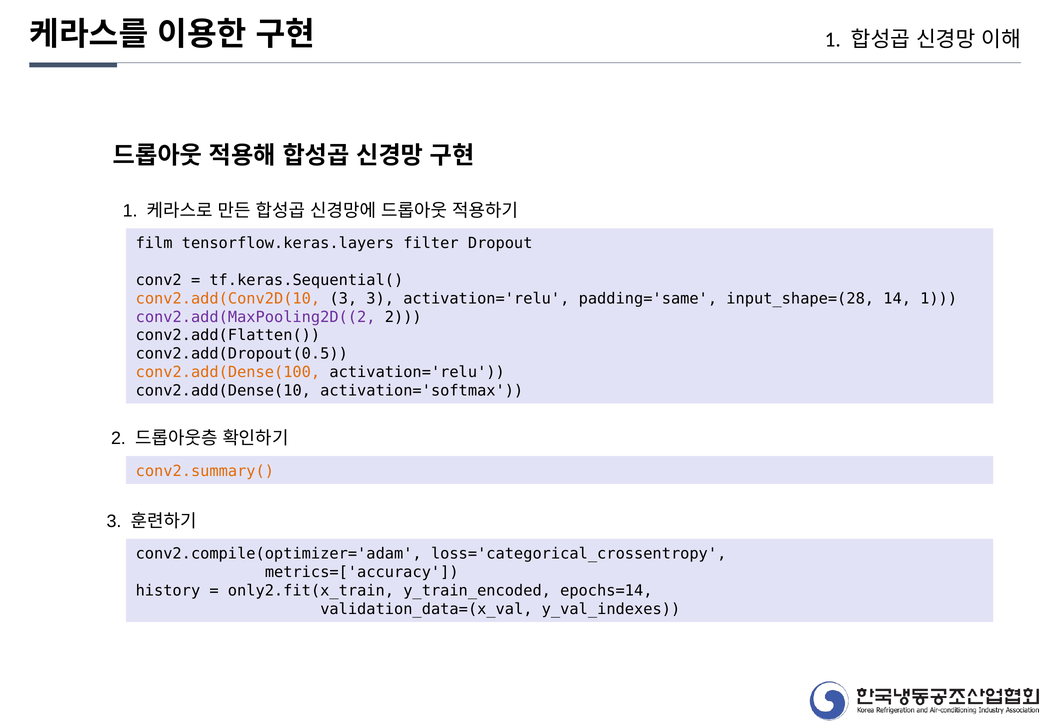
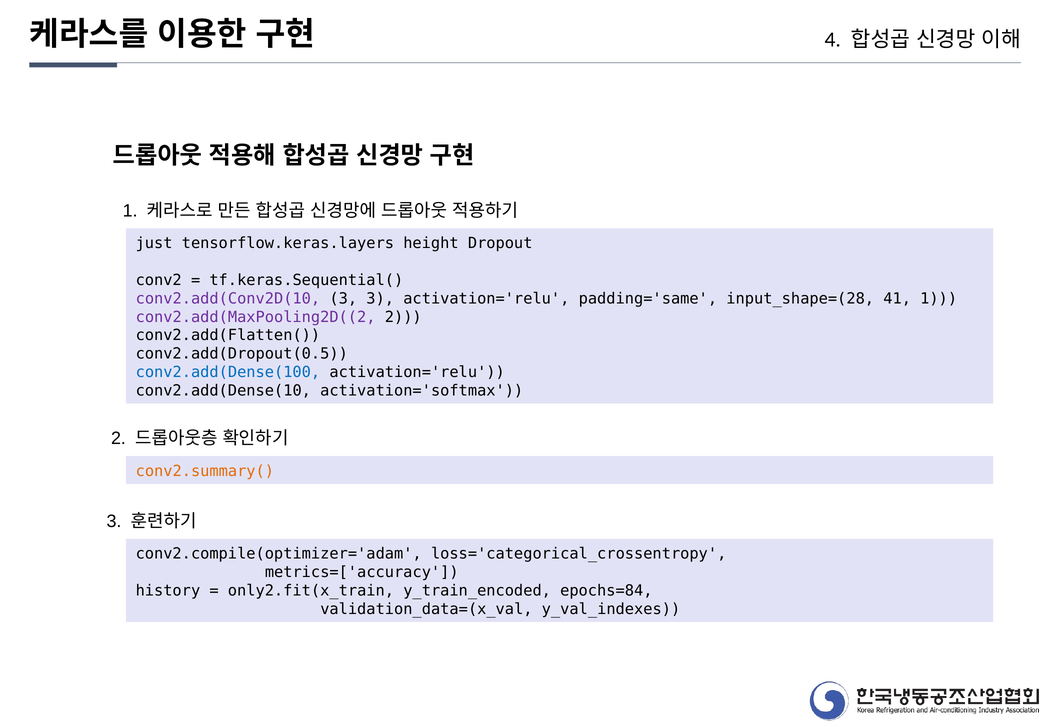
1 at (833, 40): 1 -> 4
film: film -> just
filter: filter -> height
conv2.add(Conv2D(10 colour: orange -> purple
14: 14 -> 41
conv2.add(Dense(100 colour: orange -> blue
epochs=14: epochs=14 -> epochs=84
